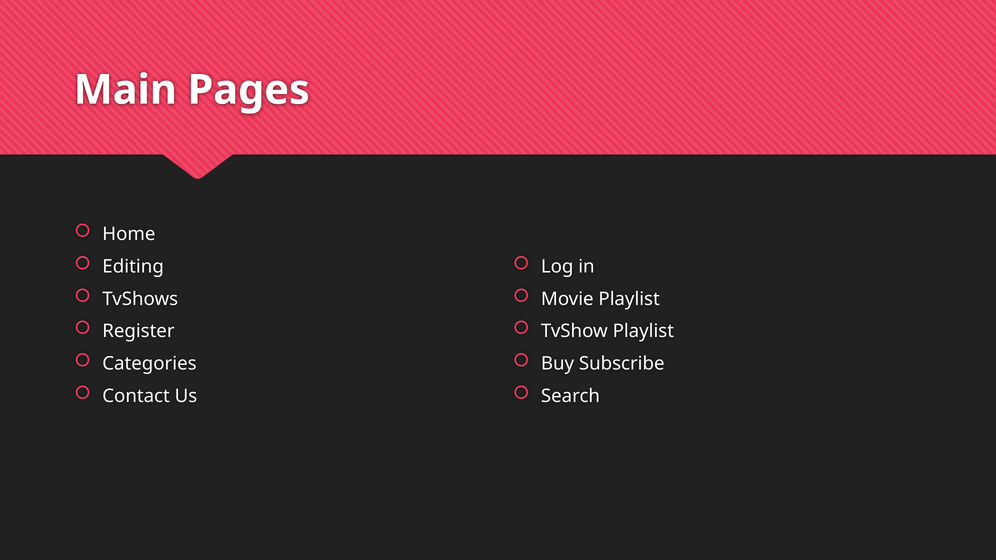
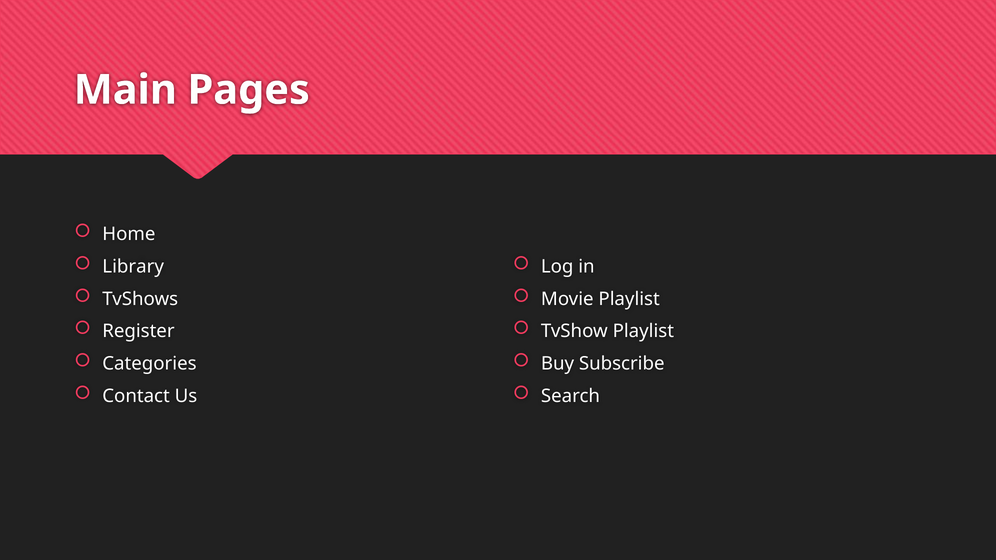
Editing: Editing -> Library
